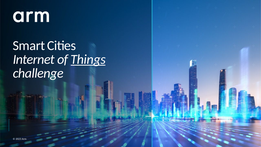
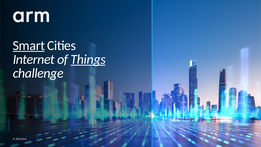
Smart underline: none -> present
